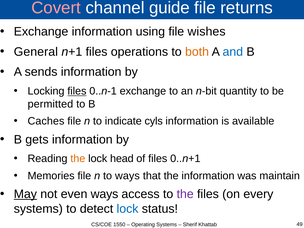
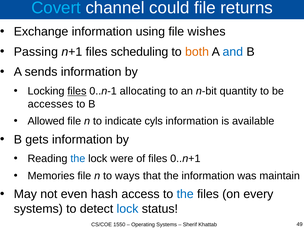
Covert colour: pink -> light blue
guide: guide -> could
General: General -> Passing
operations: operations -> scheduling
0..n-1 exchange: exchange -> allocating
permitted: permitted -> accesses
Caches: Caches -> Allowed
the at (78, 159) colour: orange -> blue
head: head -> were
May underline: present -> none
even ways: ways -> hash
the at (185, 194) colour: purple -> blue
